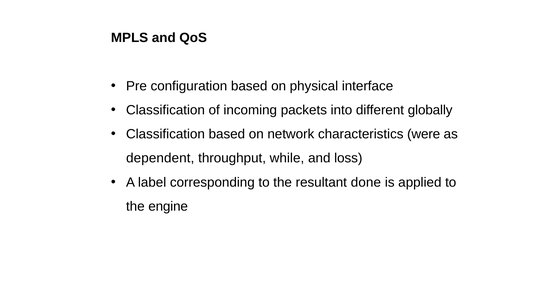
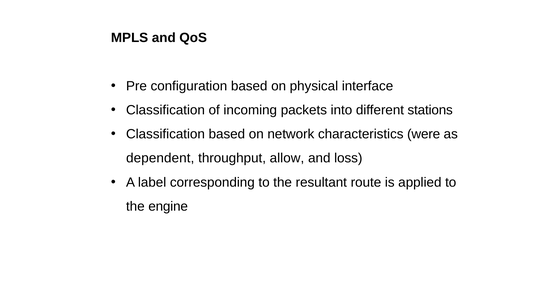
globally: globally -> stations
while: while -> allow
done: done -> route
